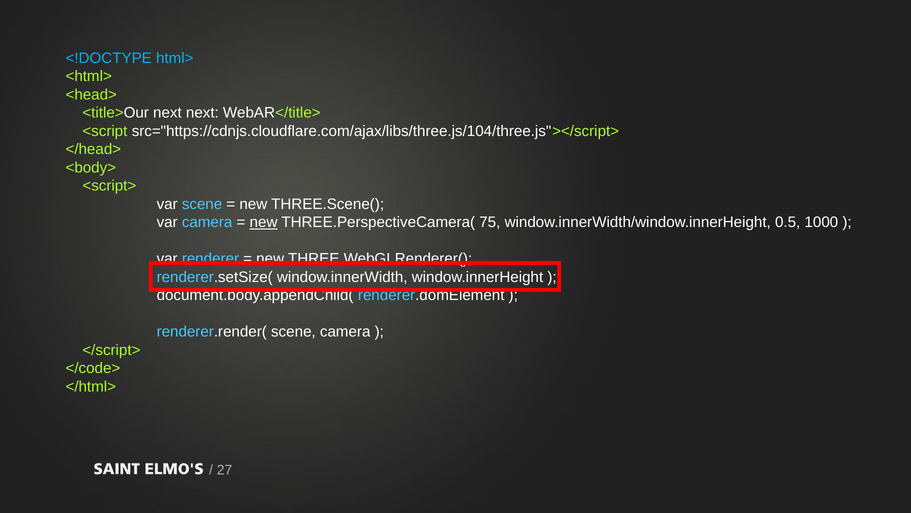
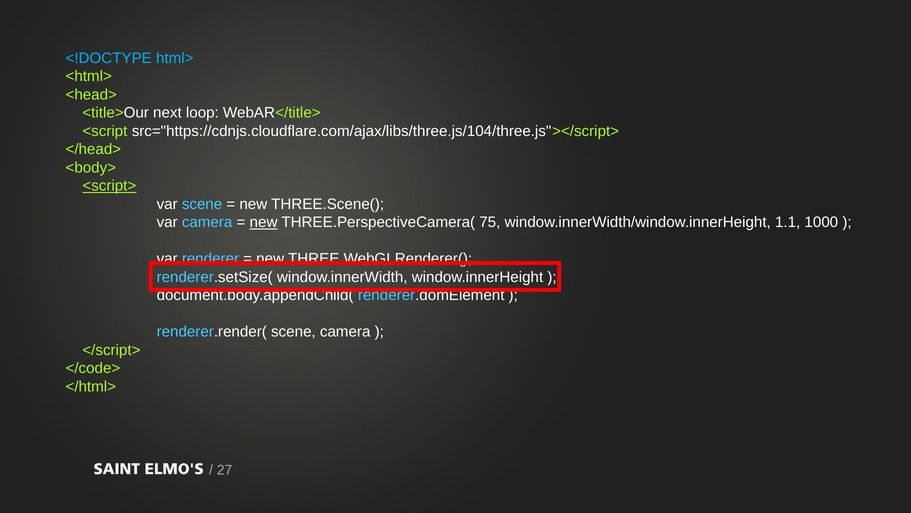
next next: next -> loop
<script> underline: none -> present
0.5: 0.5 -> 1.1
